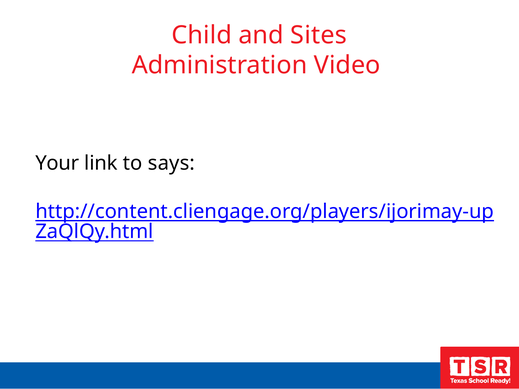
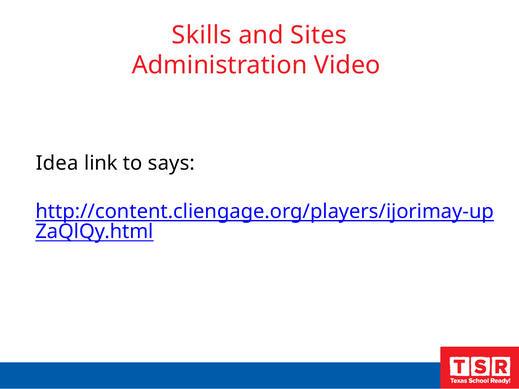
Child: Child -> Skills
Your: Your -> Idea
